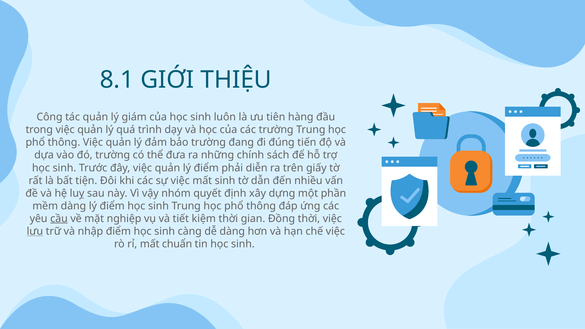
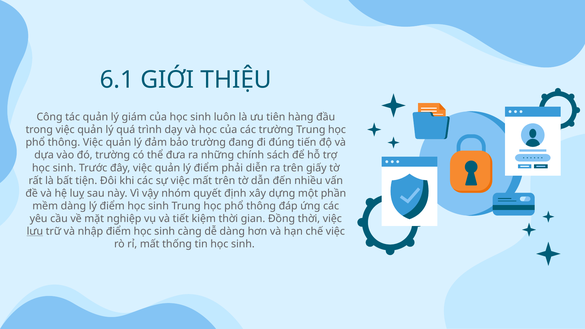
8.1: 8.1 -> 6.1
mất sinh: sinh -> trên
cầu underline: present -> none
chuẩn: chuẩn -> thống
